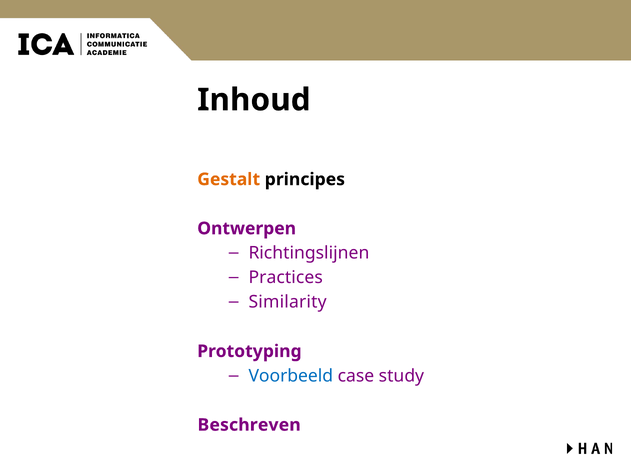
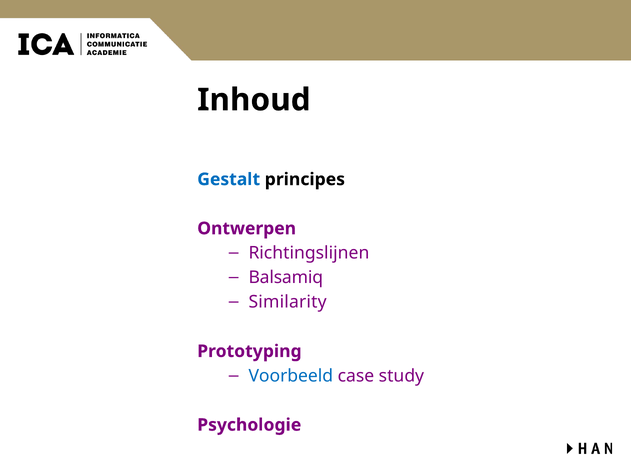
Gestalt colour: orange -> blue
Practices: Practices -> Balsamiq
Beschreven: Beschreven -> Psychologie
